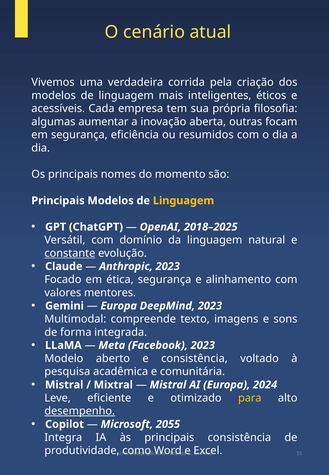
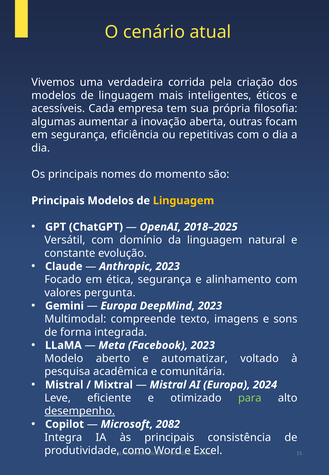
resumidos: resumidos -> repetitivas
constante underline: present -> none
mentores: mentores -> pergunta
e consistência: consistência -> automatizar
para colour: yellow -> light green
2055: 2055 -> 2082
